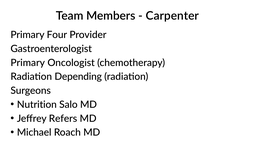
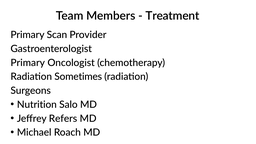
Carpenter: Carpenter -> Treatment
Four: Four -> Scan
Depending: Depending -> Sometimes
